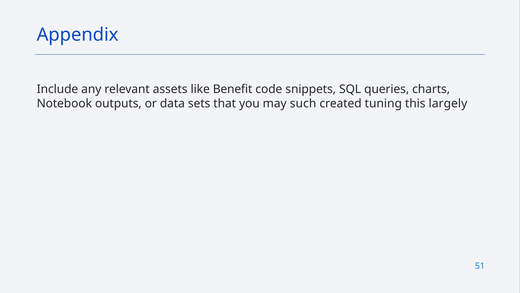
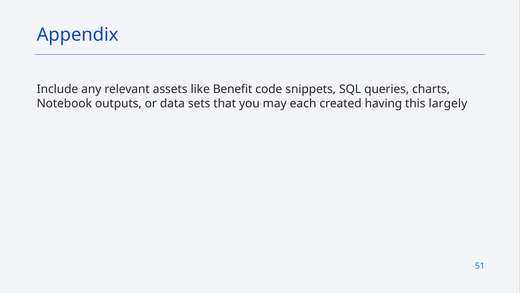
such: such -> each
tuning: tuning -> having
